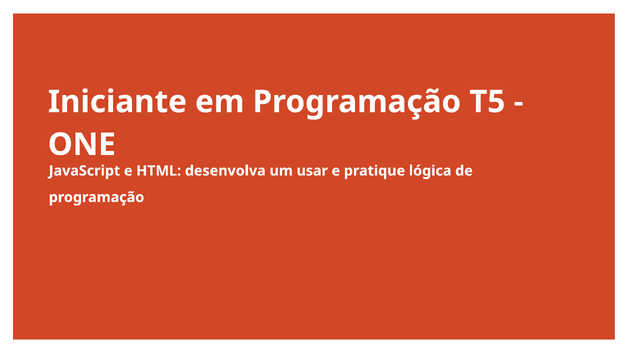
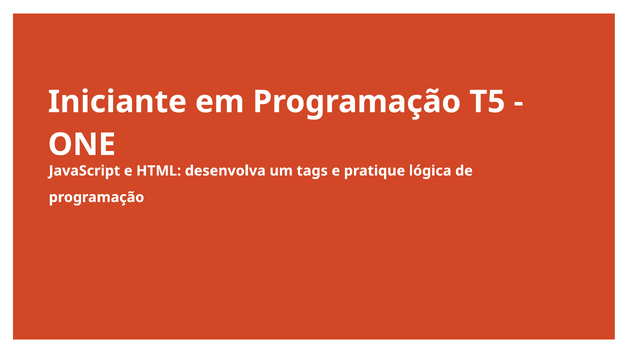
usar: usar -> tags
